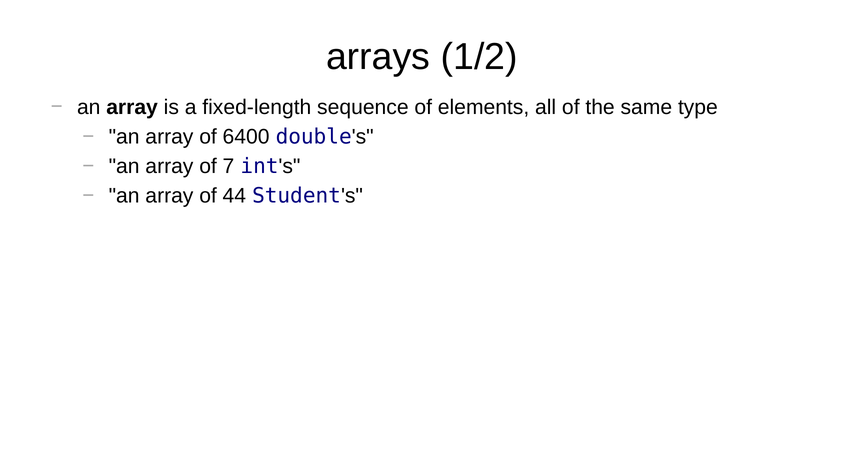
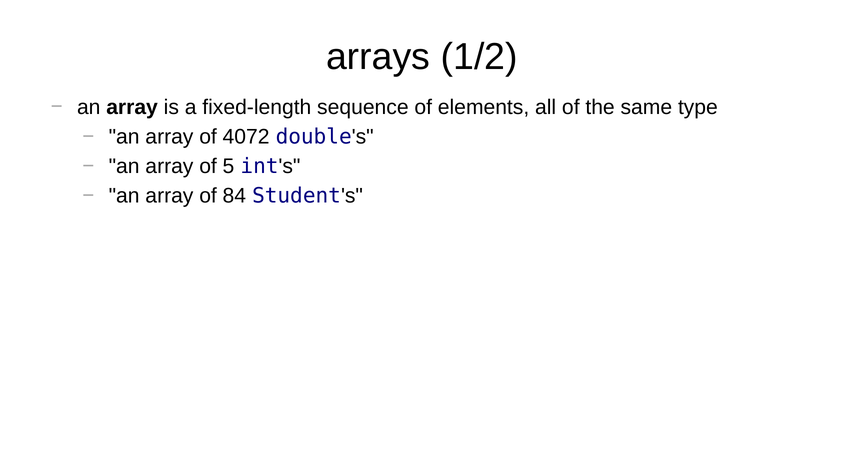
6400: 6400 -> 4072
7: 7 -> 5
44: 44 -> 84
